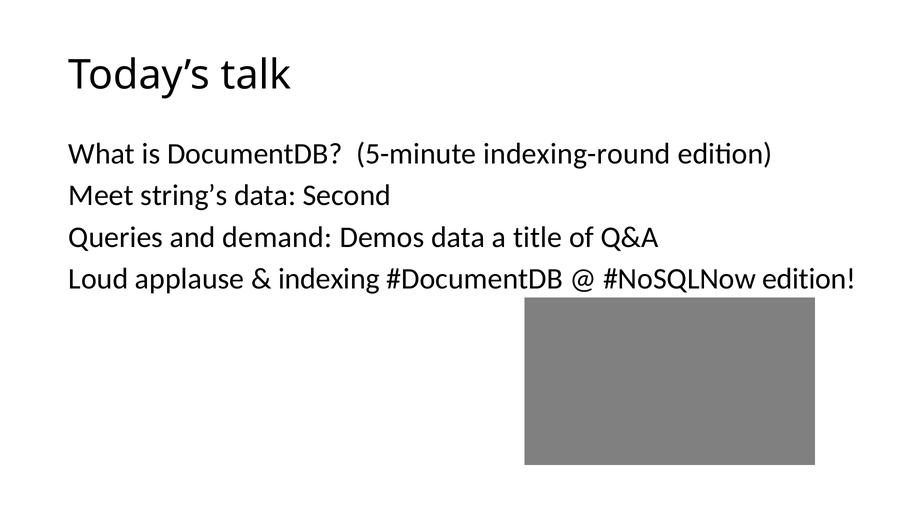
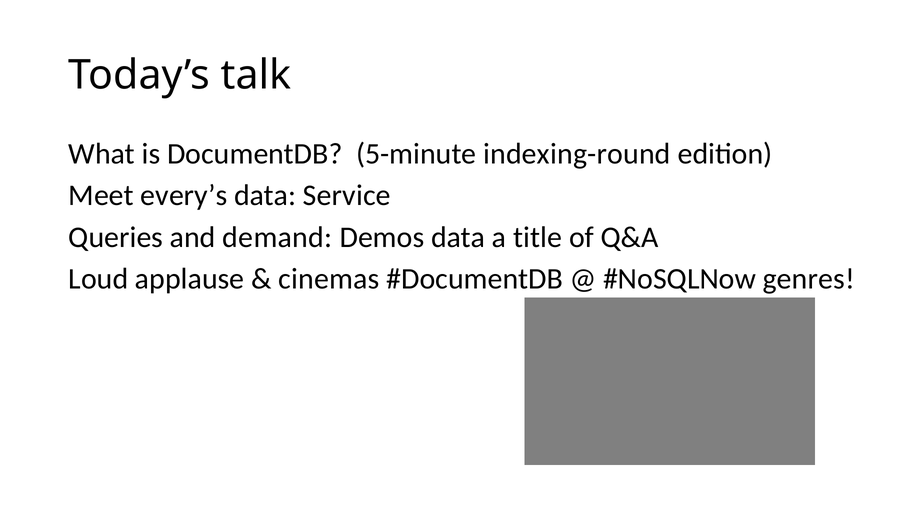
string’s: string’s -> every’s
Second: Second -> Service
indexing: indexing -> cinemas
edition at (809, 279): edition -> genres
